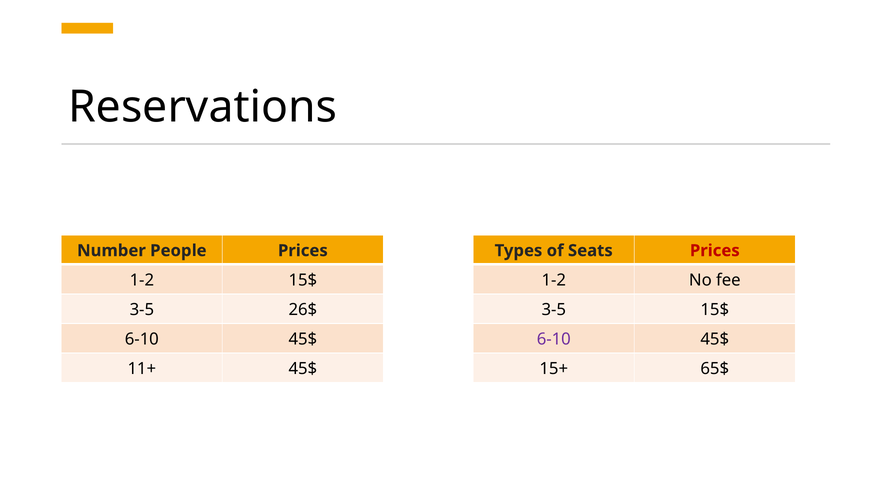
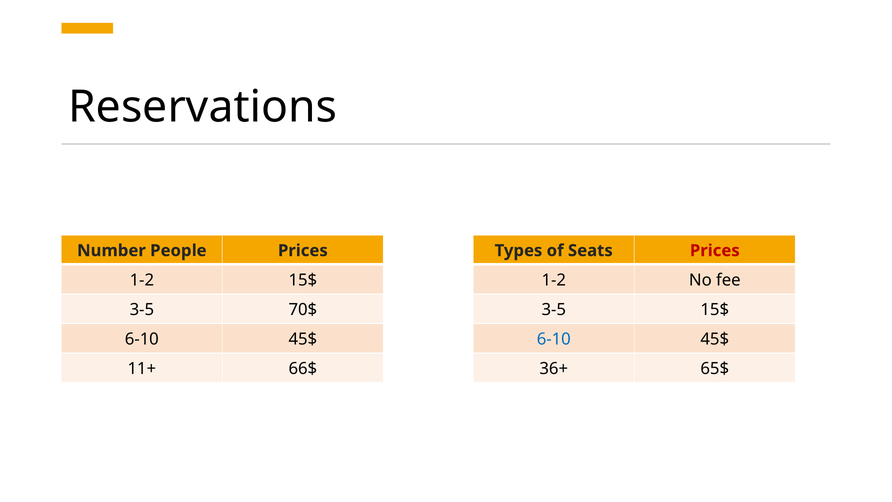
26$: 26$ -> 70$
6-10 at (554, 339) colour: purple -> blue
11+ 45$: 45$ -> 66$
15+: 15+ -> 36+
